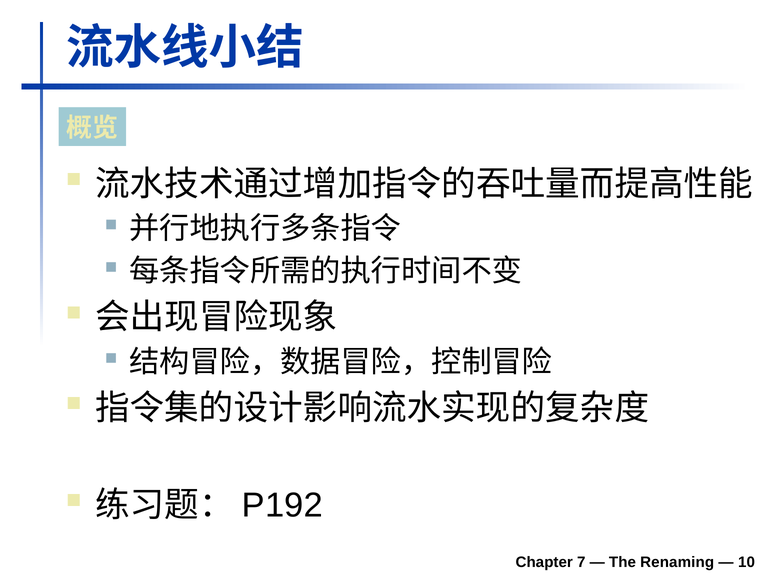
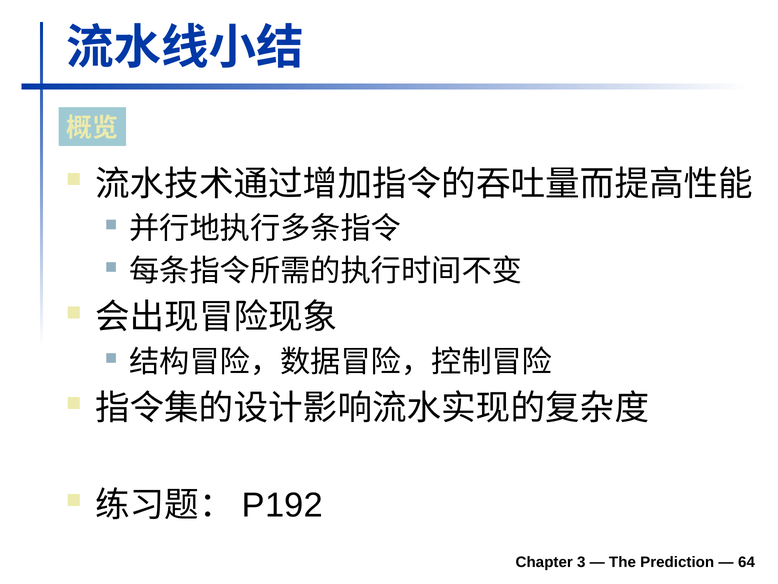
7: 7 -> 3
Renaming: Renaming -> Prediction
10: 10 -> 64
